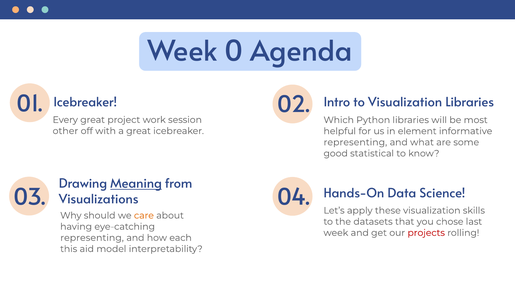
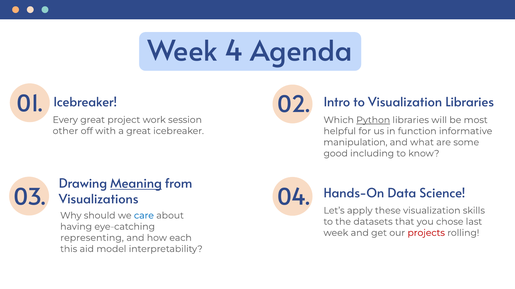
0: 0 -> 4
Python underline: none -> present
element: element -> function
representing at (355, 143): representing -> manipulation
statistical: statistical -> including
care colour: orange -> blue
